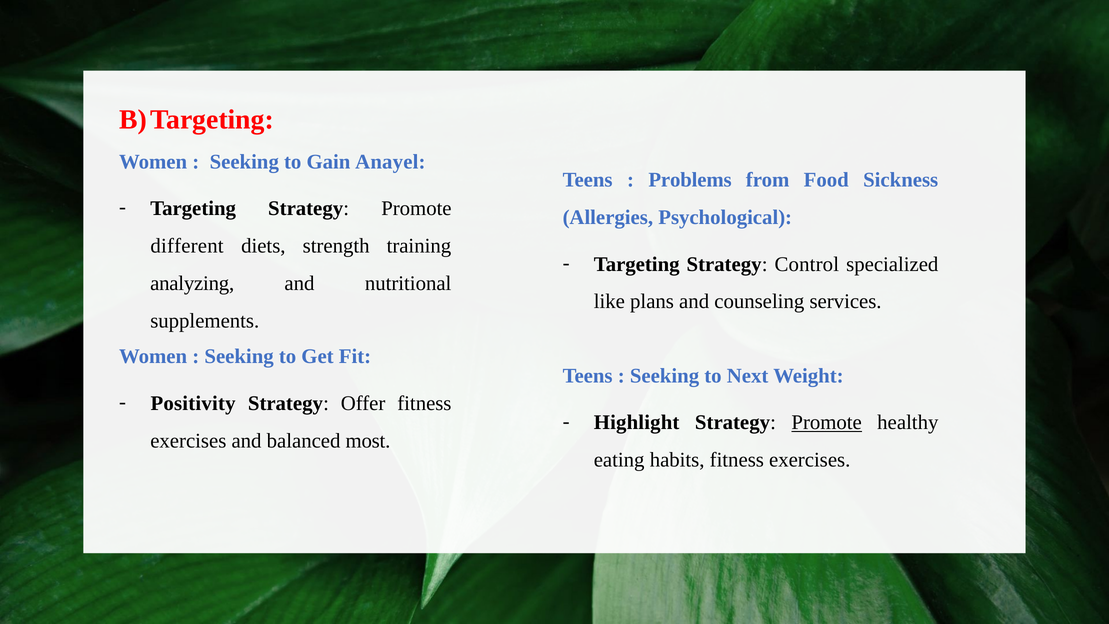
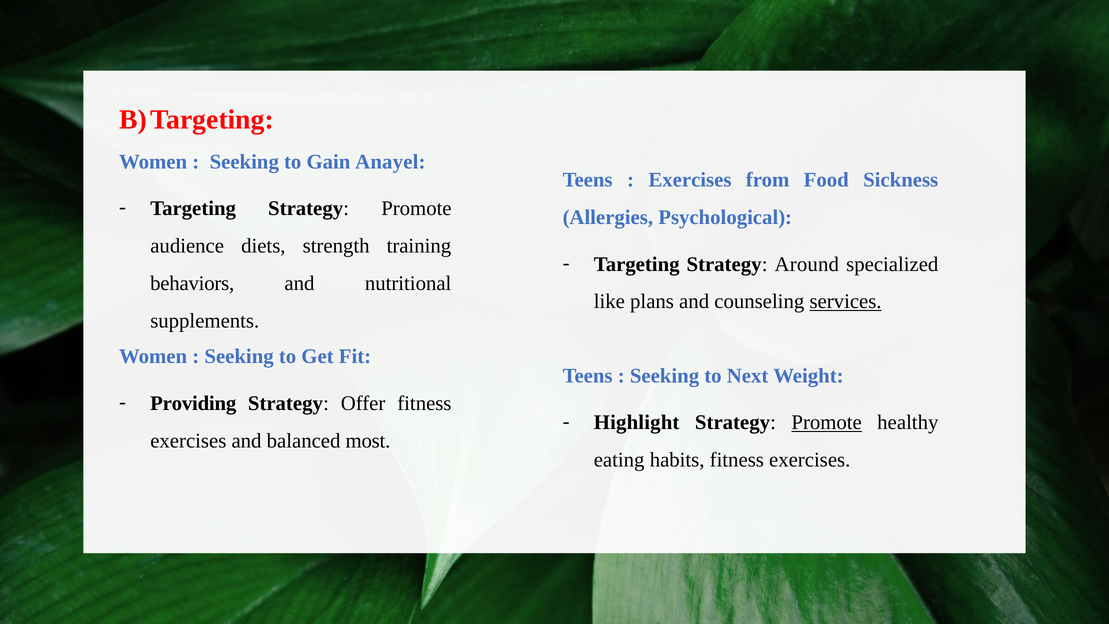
Problems at (690, 180): Problems -> Exercises
different: different -> audience
Control: Control -> Around
analyzing: analyzing -> behaviors
services underline: none -> present
Positivity: Positivity -> Providing
